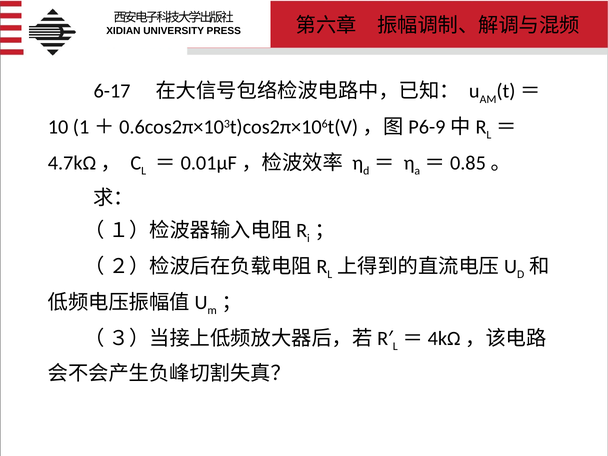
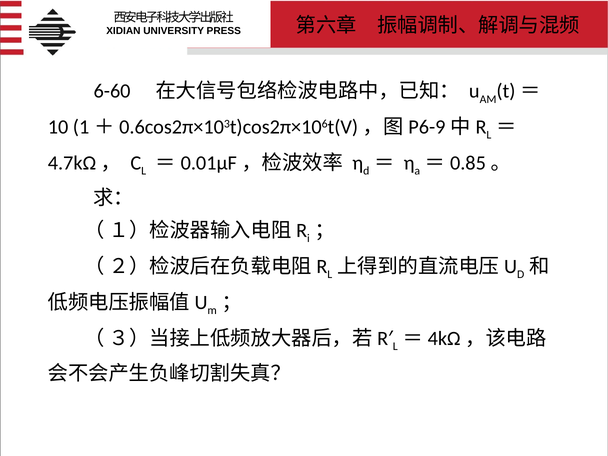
6-17: 6-17 -> 6-60
